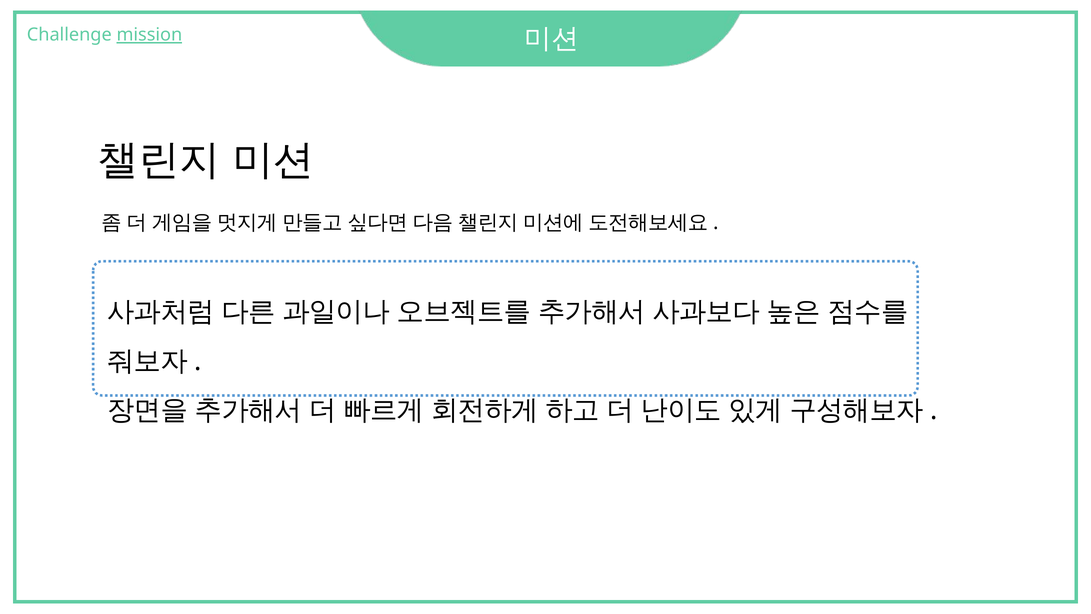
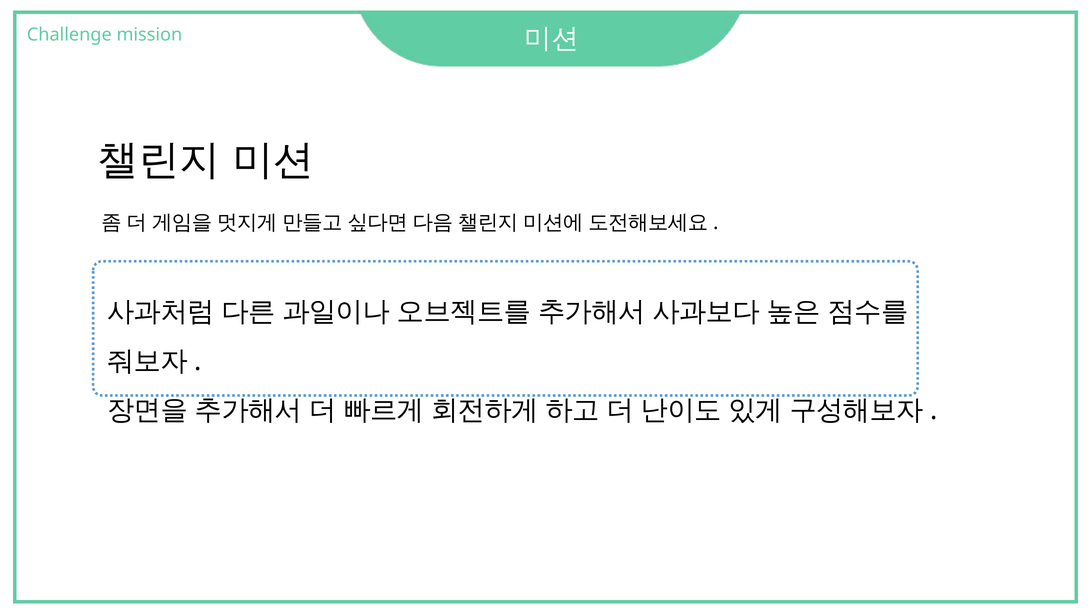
mission underline: present -> none
